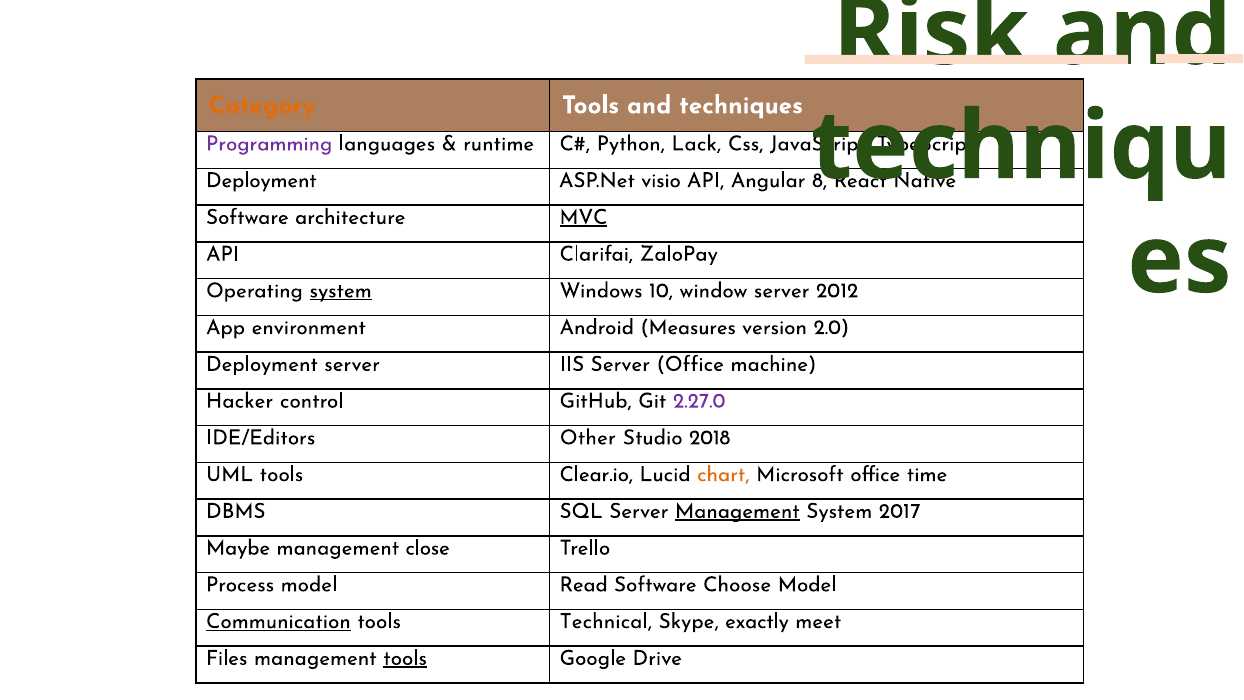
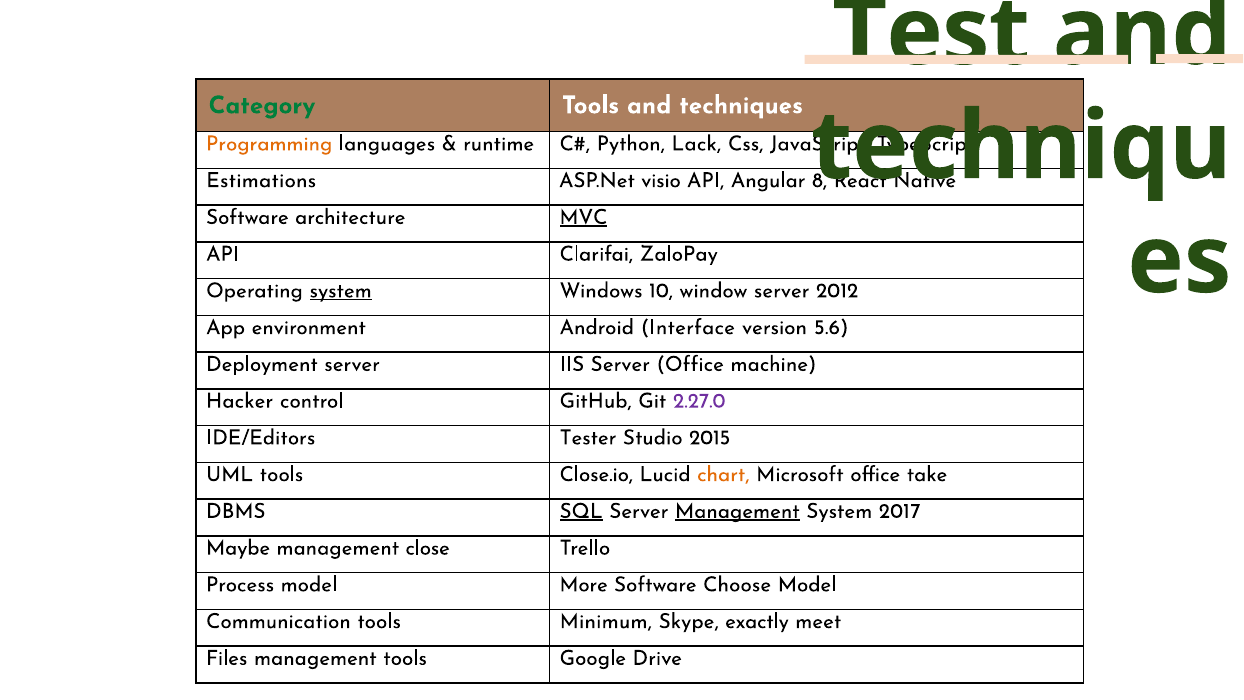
Risk: Risk -> Test
Category colour: orange -> green
Programming colour: purple -> orange
Deployment at (261, 180): Deployment -> Estimations
Measures: Measures -> Interface
2.0: 2.0 -> 5.6
Other: Other -> Tester
2018: 2018 -> 2015
Clear.io: Clear.io -> Close.io
time: time -> take
SQL underline: none -> present
Read: Read -> More
Communication underline: present -> none
Technical: Technical -> Minimum
tools at (405, 658) underline: present -> none
